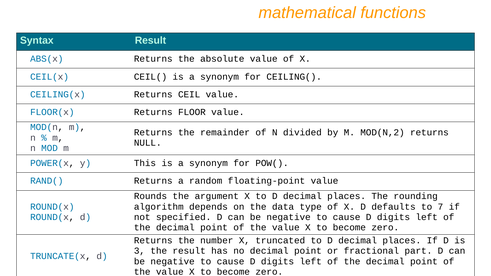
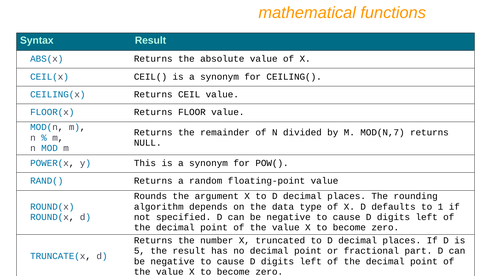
MOD(N,2: MOD(N,2 -> MOD(N,7
7: 7 -> 1
3: 3 -> 5
